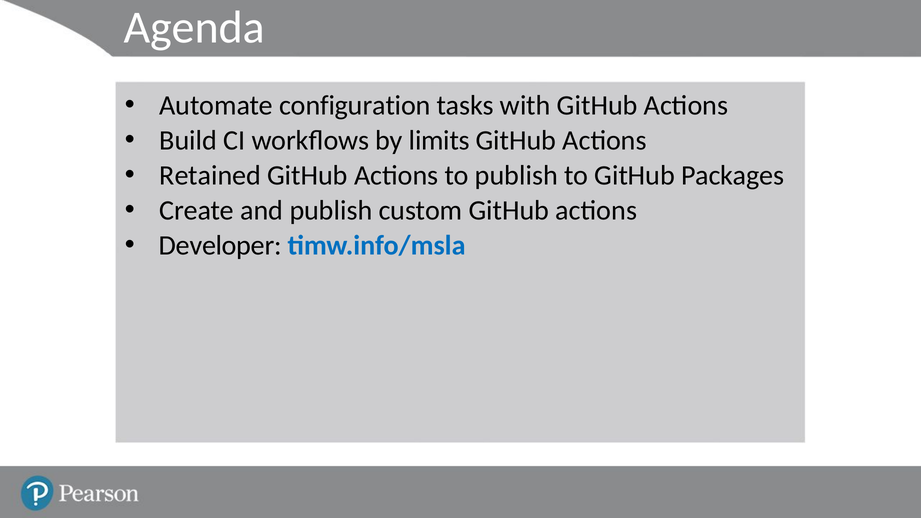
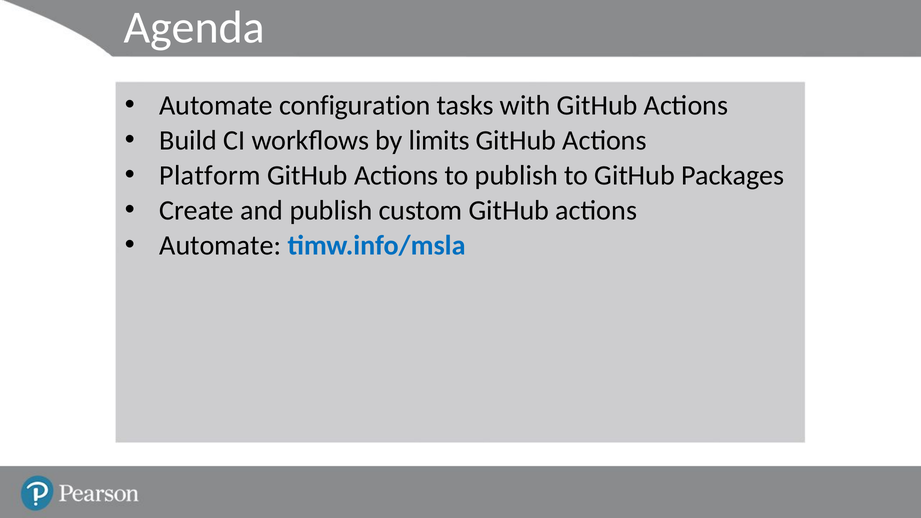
Retained: Retained -> Platform
Developer at (220, 246): Developer -> Automate
